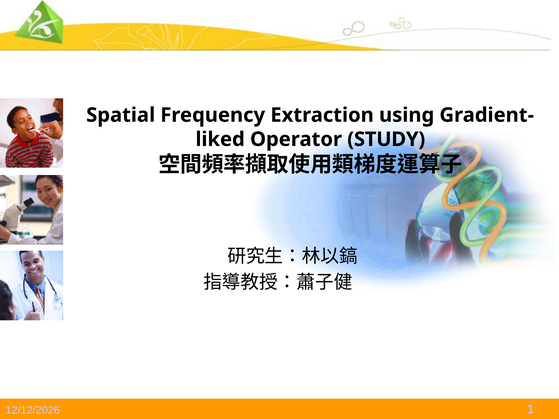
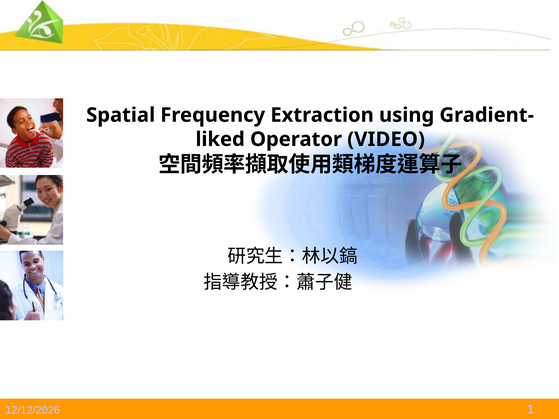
STUDY: STUDY -> VIDEO
